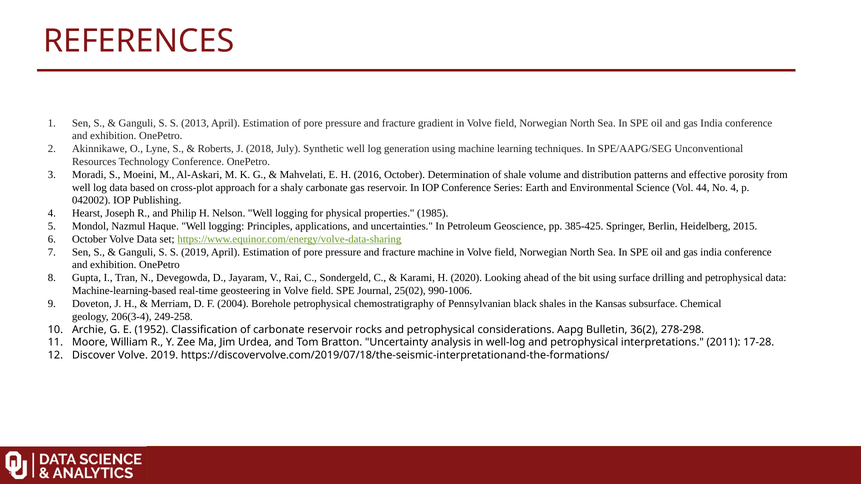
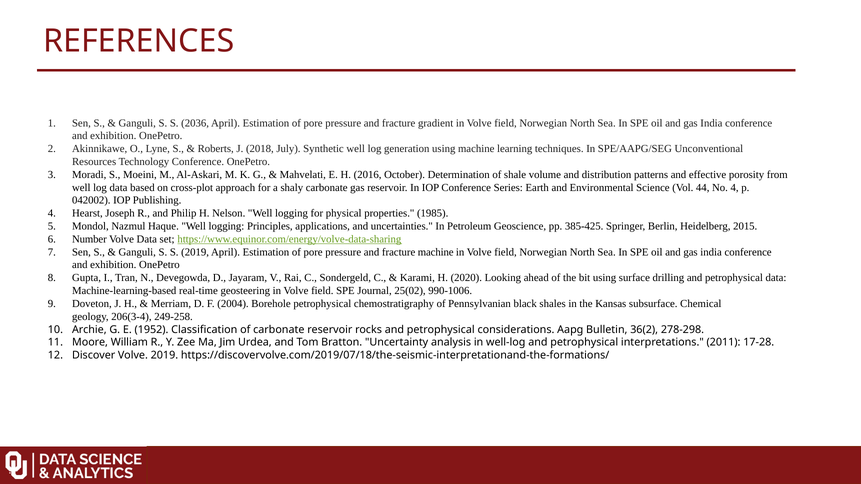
2013: 2013 -> 2036
October at (89, 239): October -> Number
